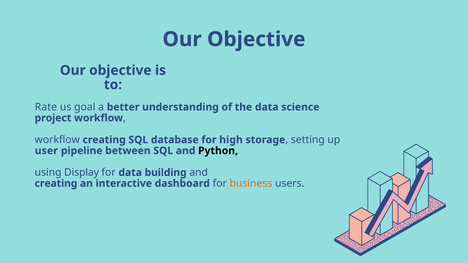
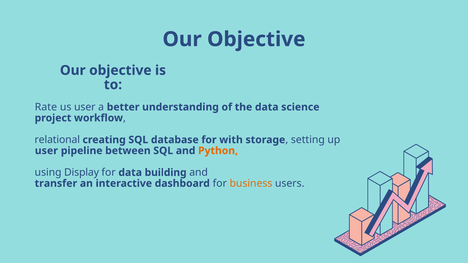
us goal: goal -> user
workflow at (57, 140): workflow -> relational
high: high -> with
Python colour: black -> orange
creating at (56, 184): creating -> transfer
